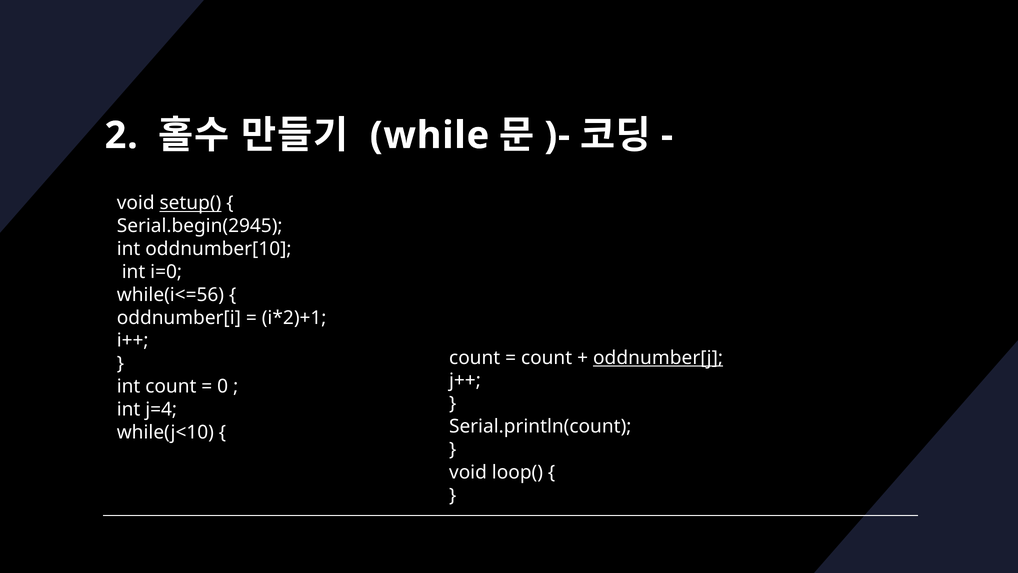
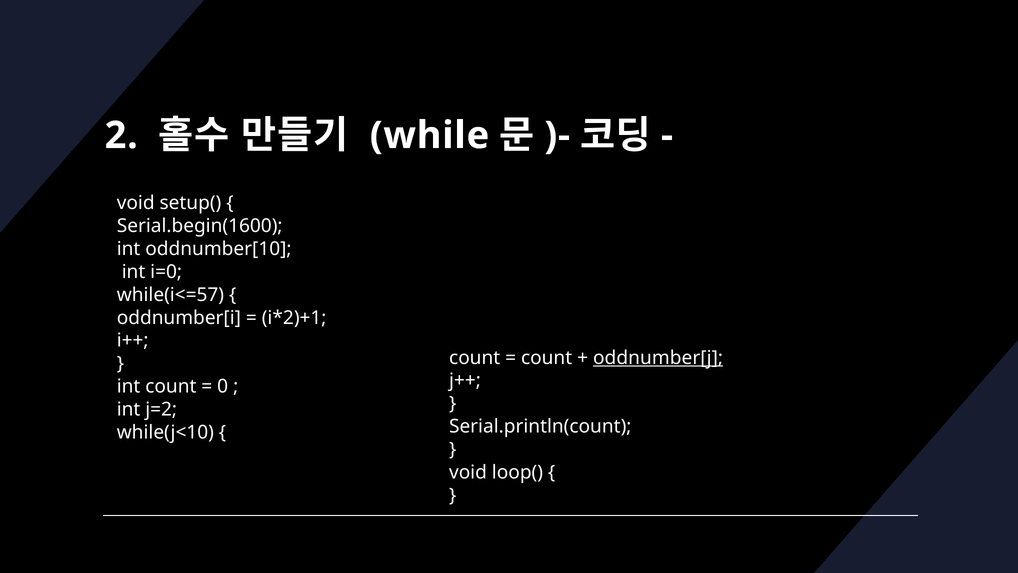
setup( underline: present -> none
Serial.begin(2945: Serial.begin(2945 -> Serial.begin(1600
while(i<=56: while(i<=56 -> while(i<=57
j=4: j=4 -> j=2
